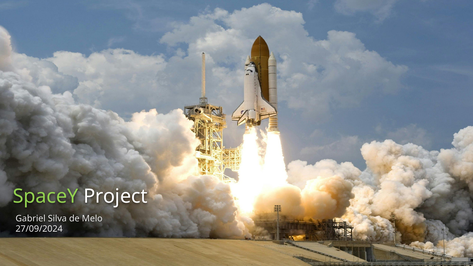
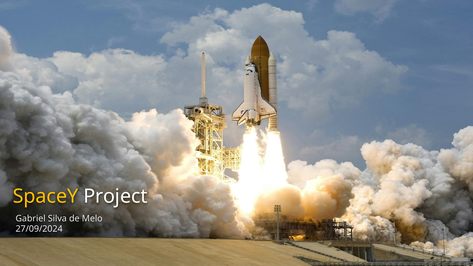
SpaceY colour: light green -> yellow
